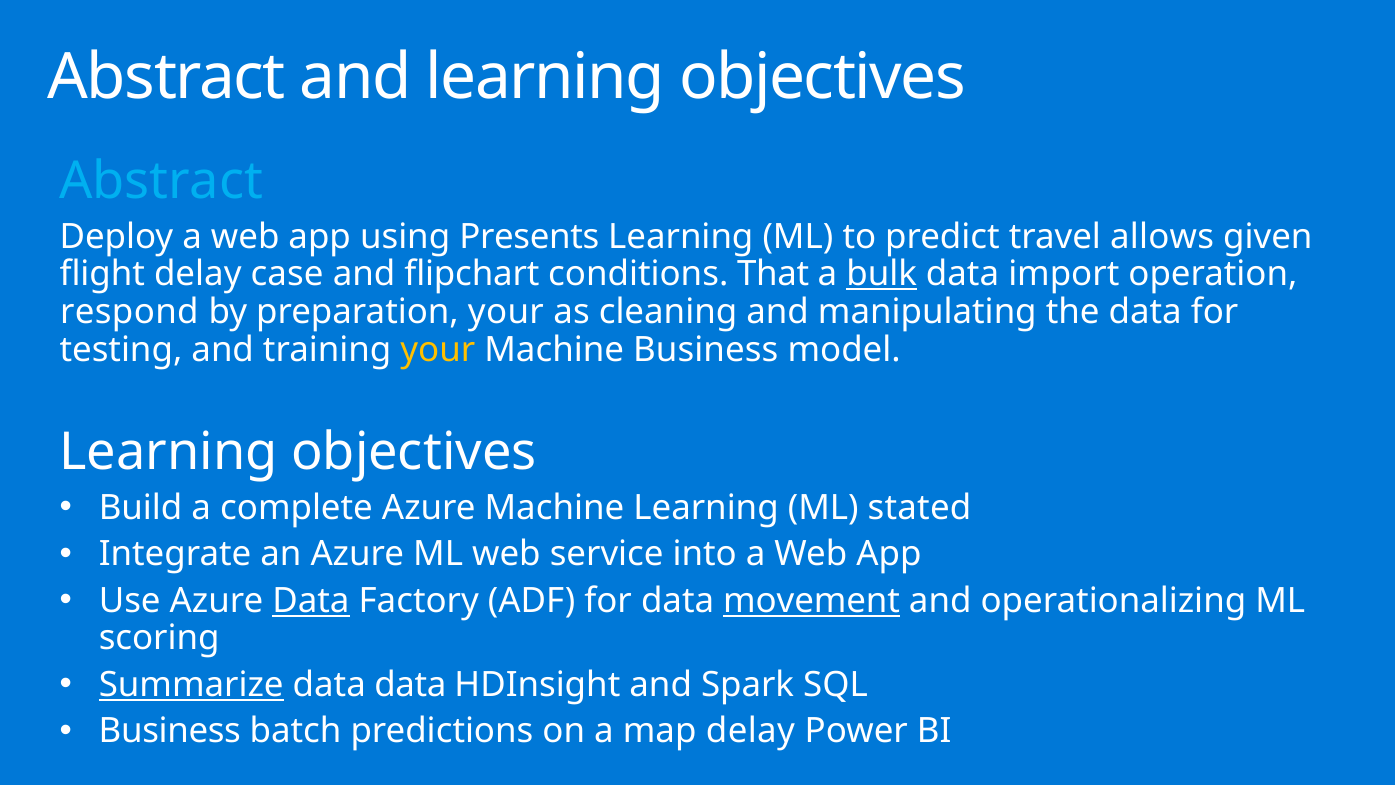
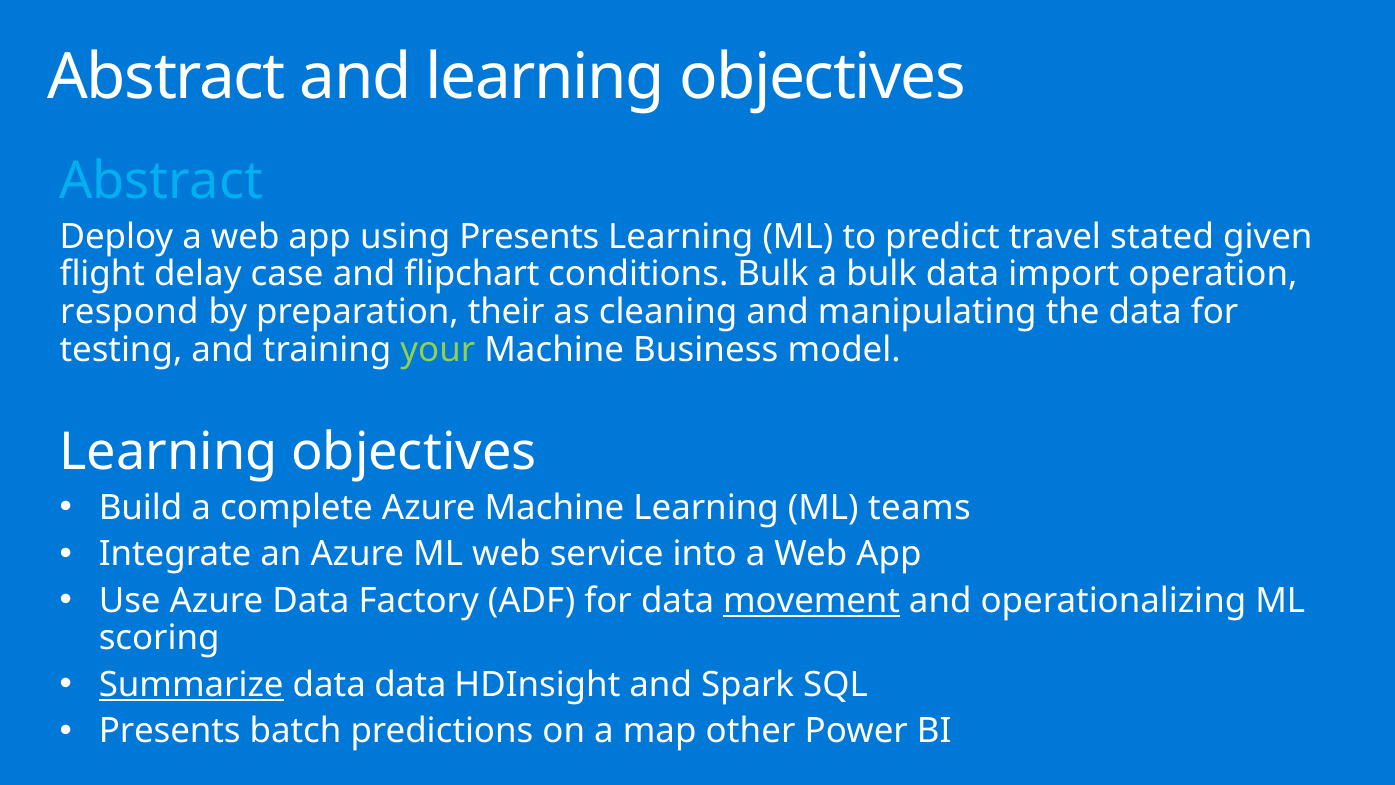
allows: allows -> stated
conditions That: That -> Bulk
bulk at (882, 274) underline: present -> none
preparation your: your -> their
your at (438, 350) colour: yellow -> light green
stated: stated -> teams
Data at (311, 600) underline: present -> none
Business at (170, 731): Business -> Presents
map delay: delay -> other
